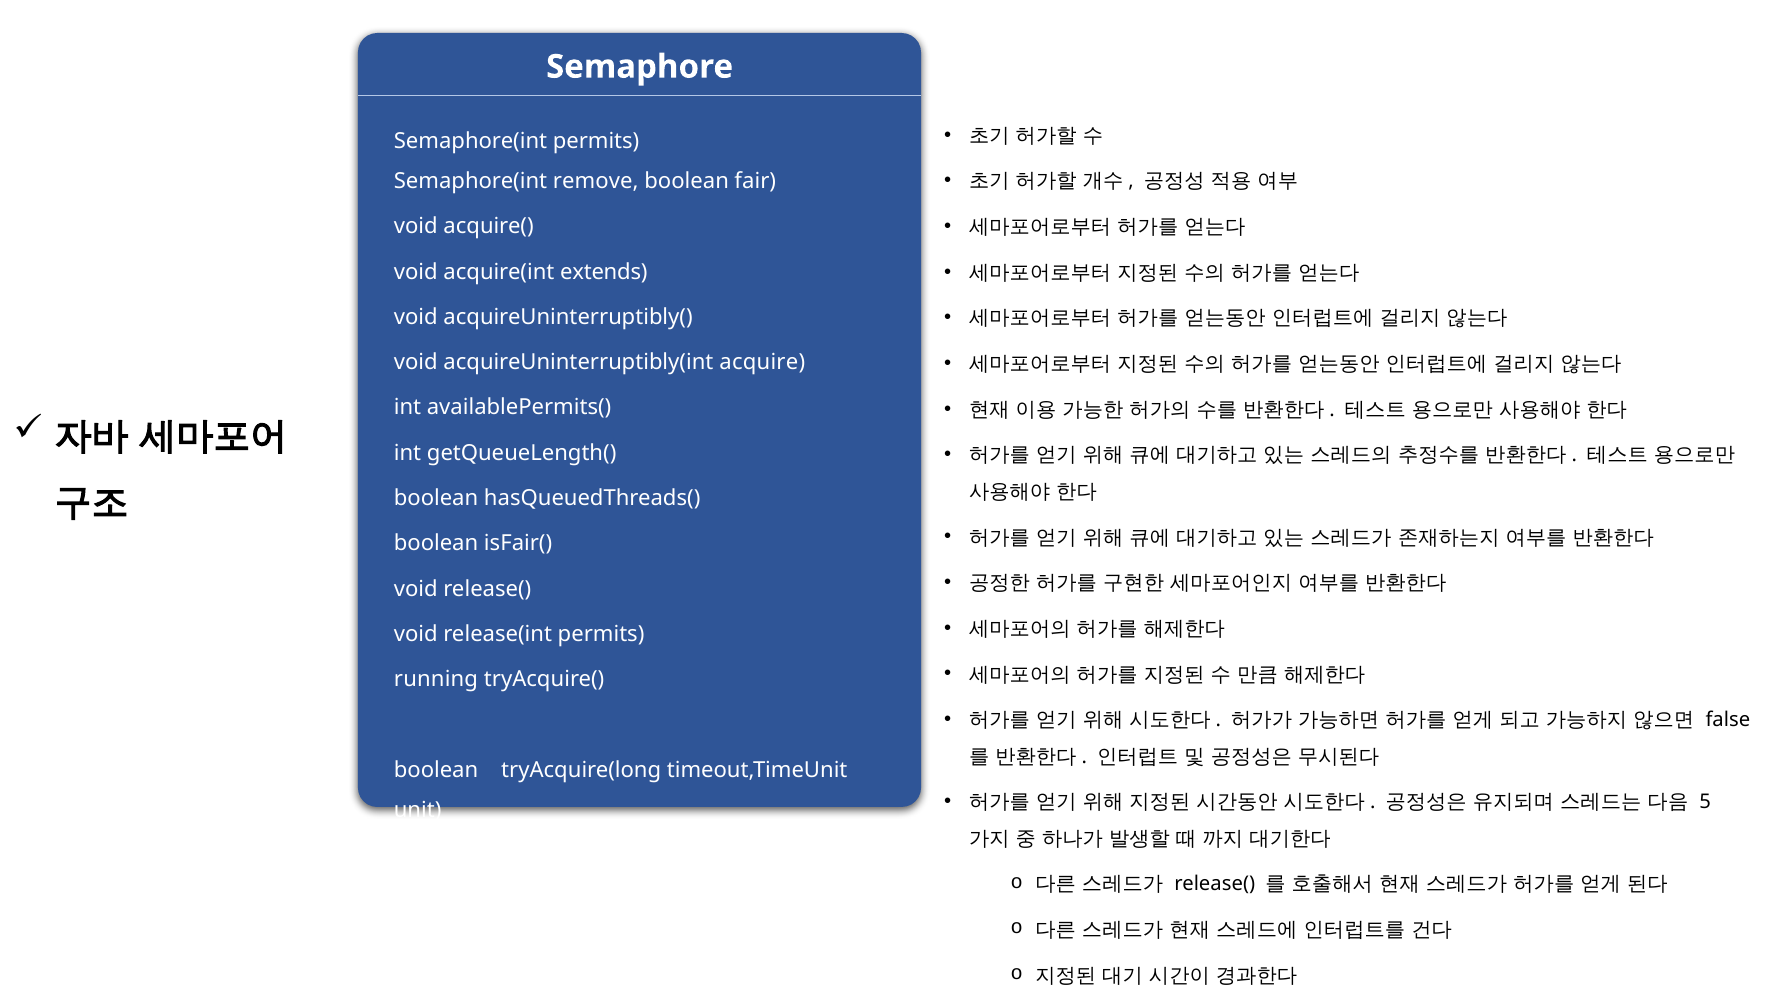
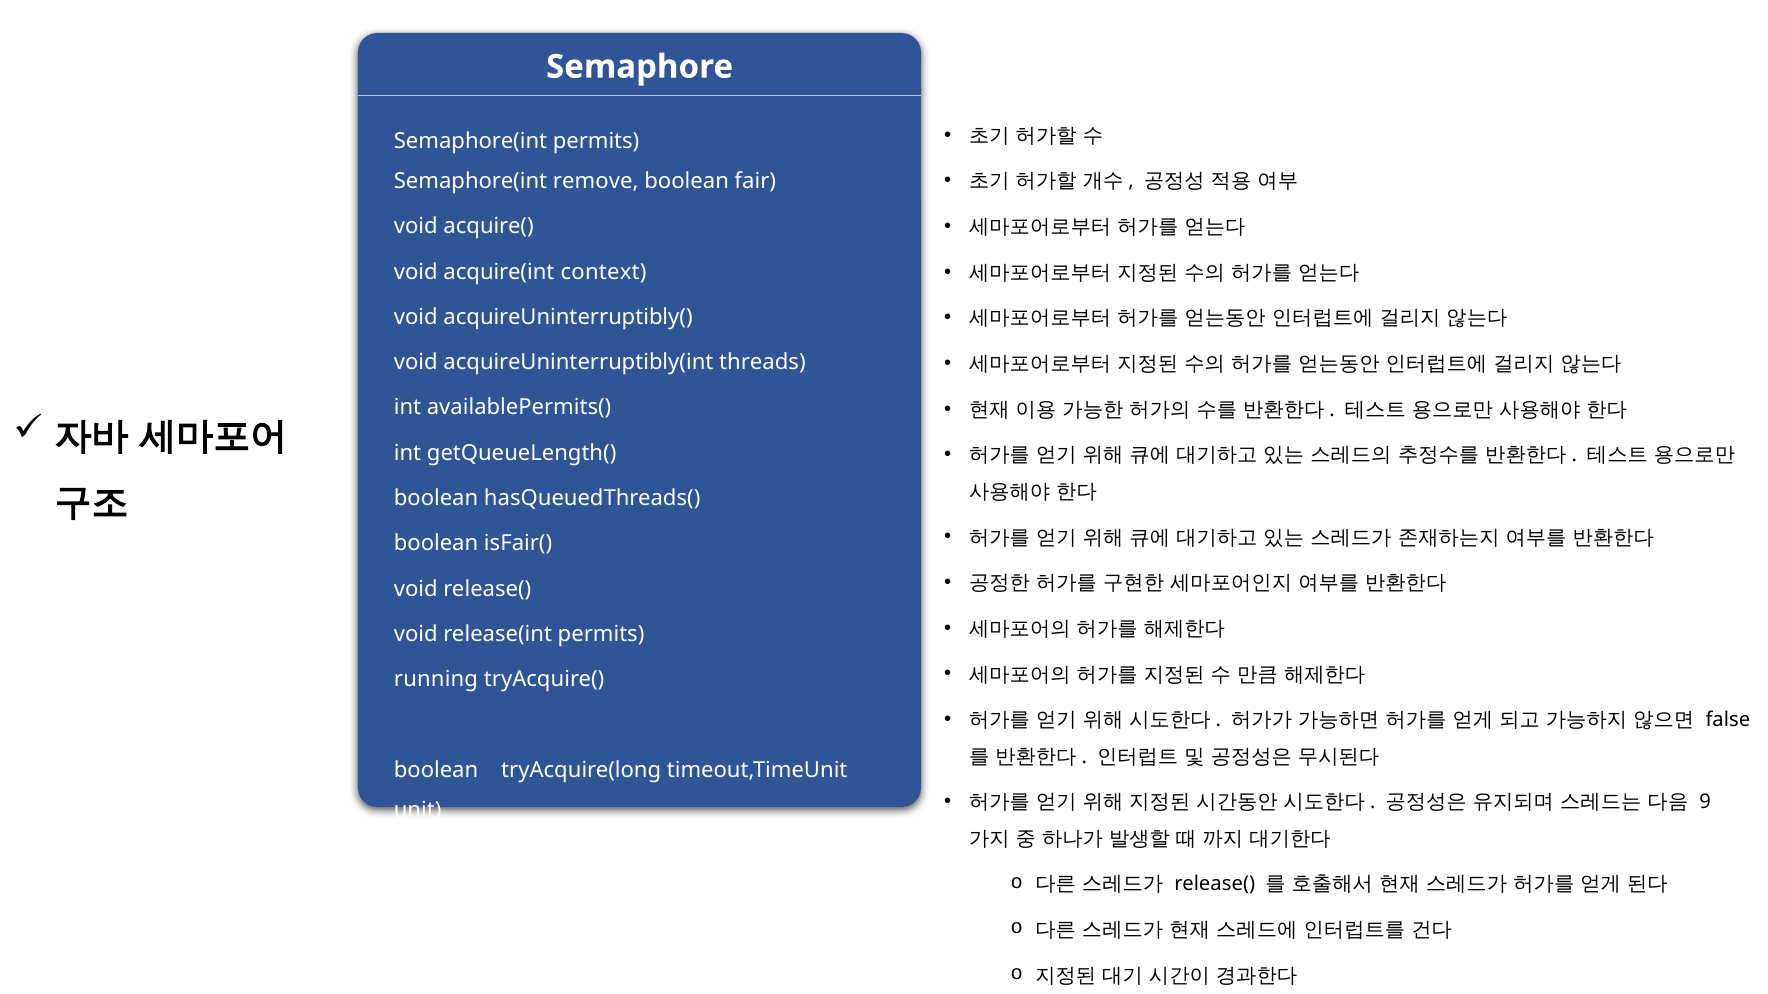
extends: extends -> context
acquire: acquire -> threads
5: 5 -> 9
